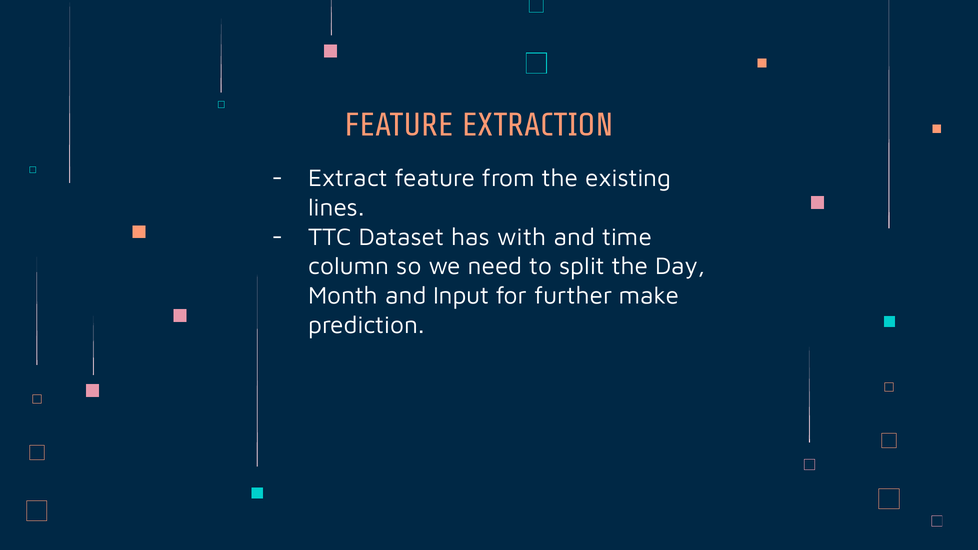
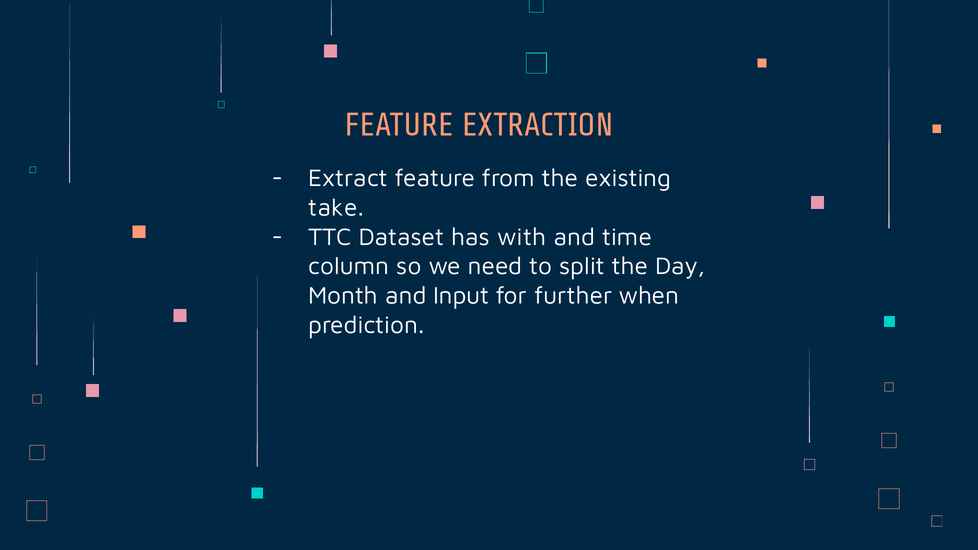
lines: lines -> take
make: make -> when
